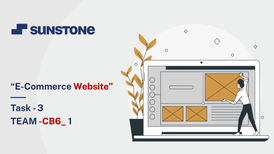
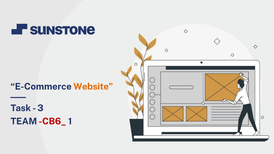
Website colour: red -> orange
